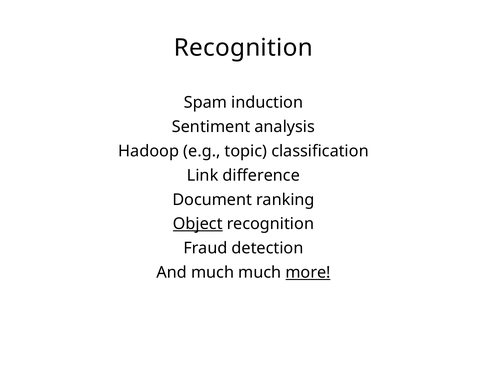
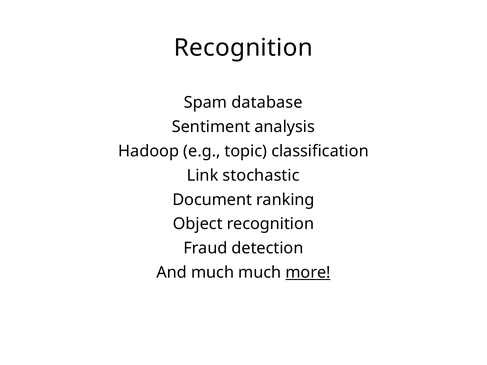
induction: induction -> database
difference: difference -> stochastic
Object underline: present -> none
